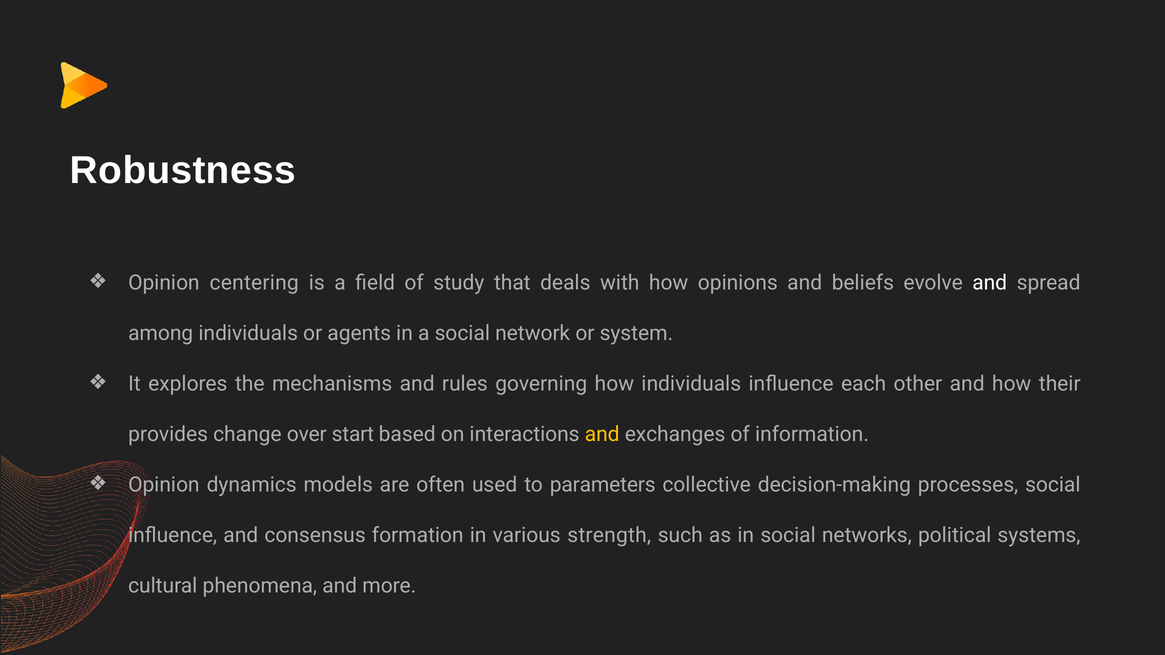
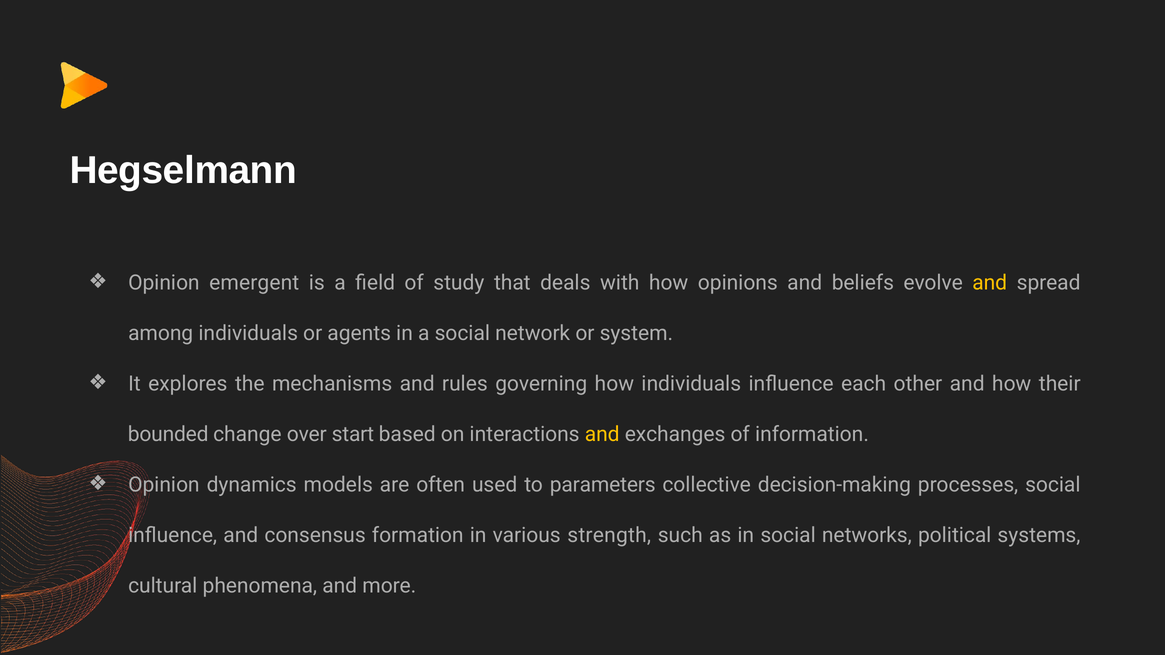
Robustness: Robustness -> Hegselmann
centering: centering -> emergent
and at (990, 283) colour: white -> yellow
provides: provides -> bounded
